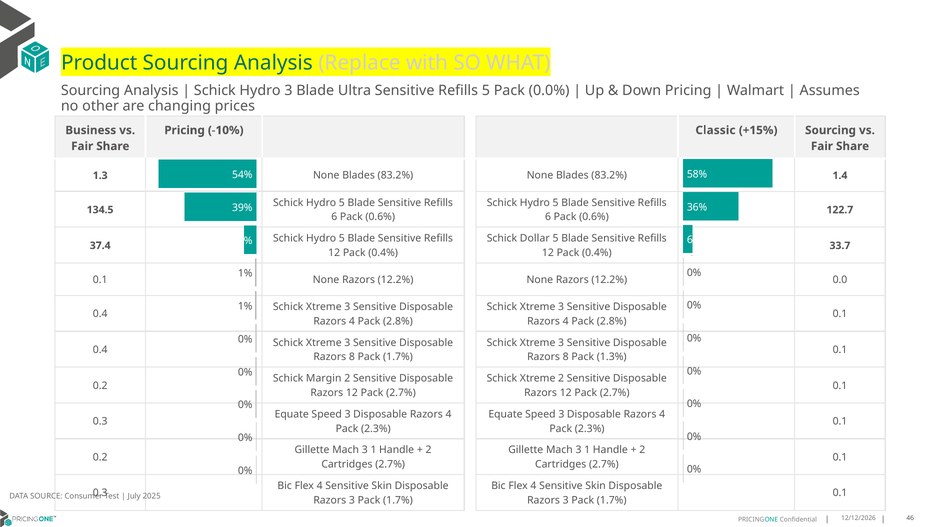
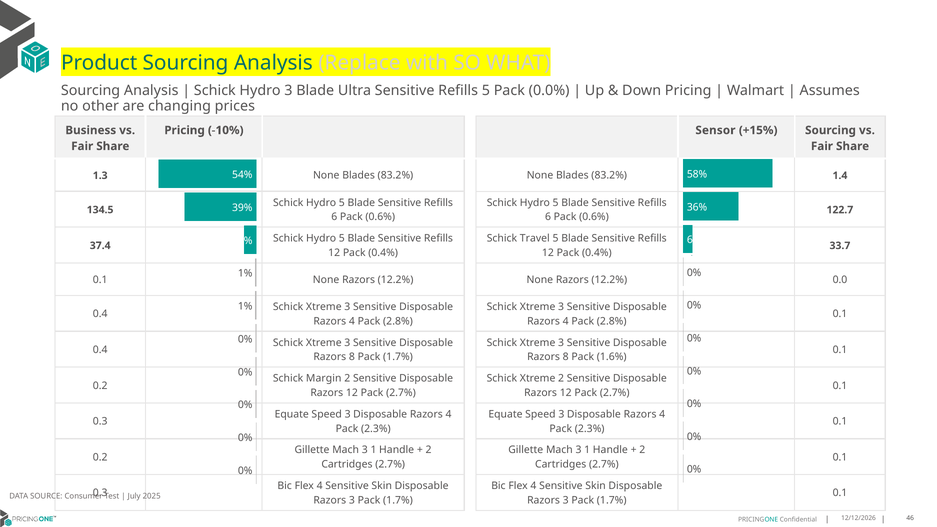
Classic: Classic -> Sensor
Dollar: Dollar -> Travel
1.3%: 1.3% -> 1.6%
